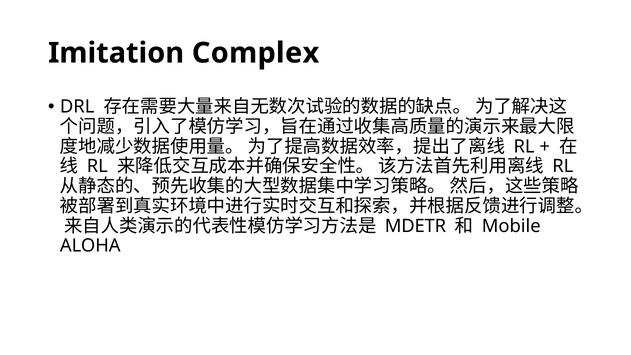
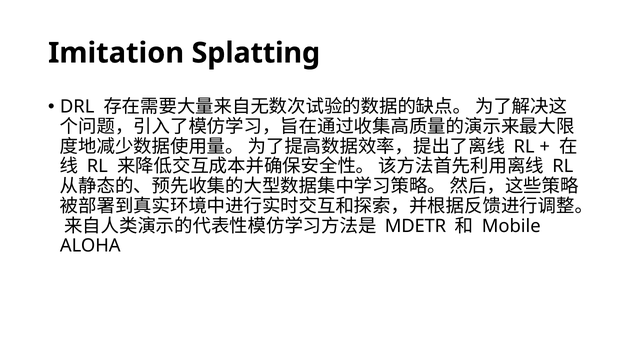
Complex: Complex -> Splatting
